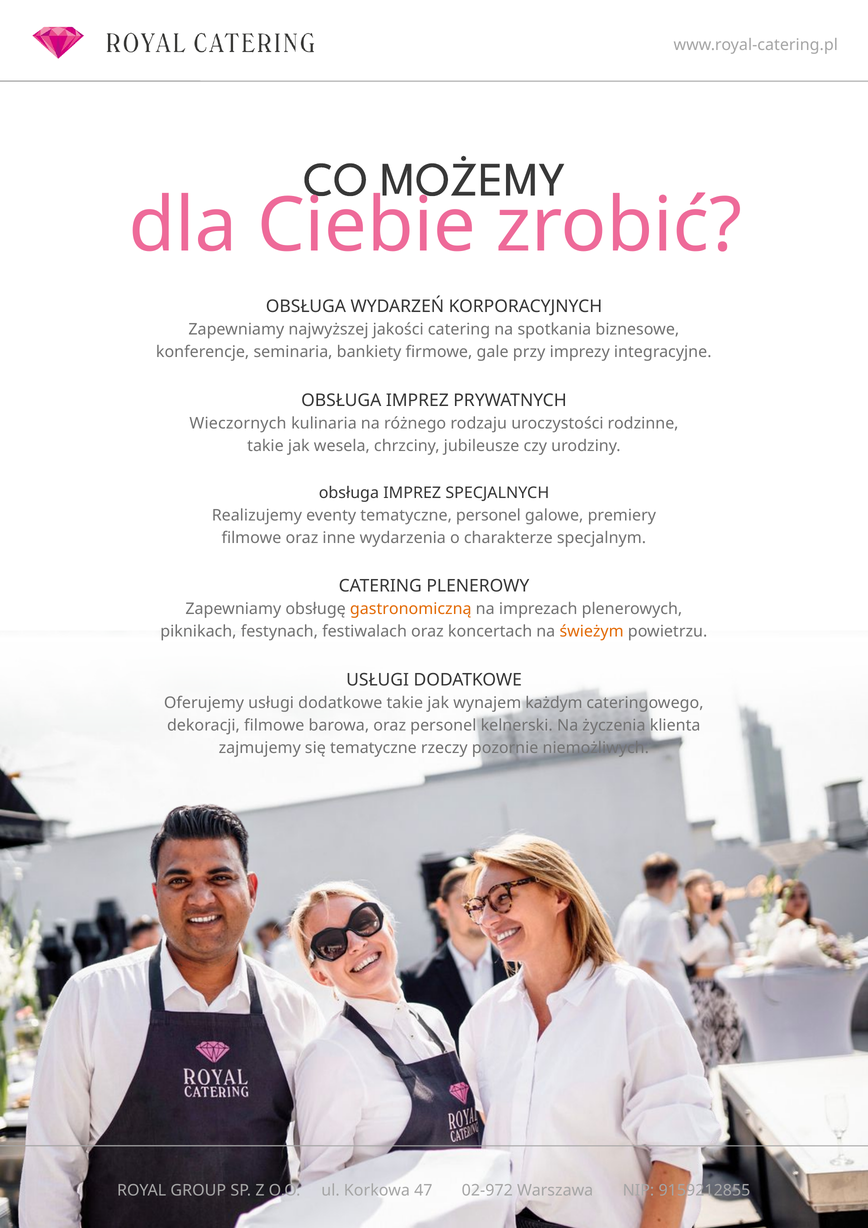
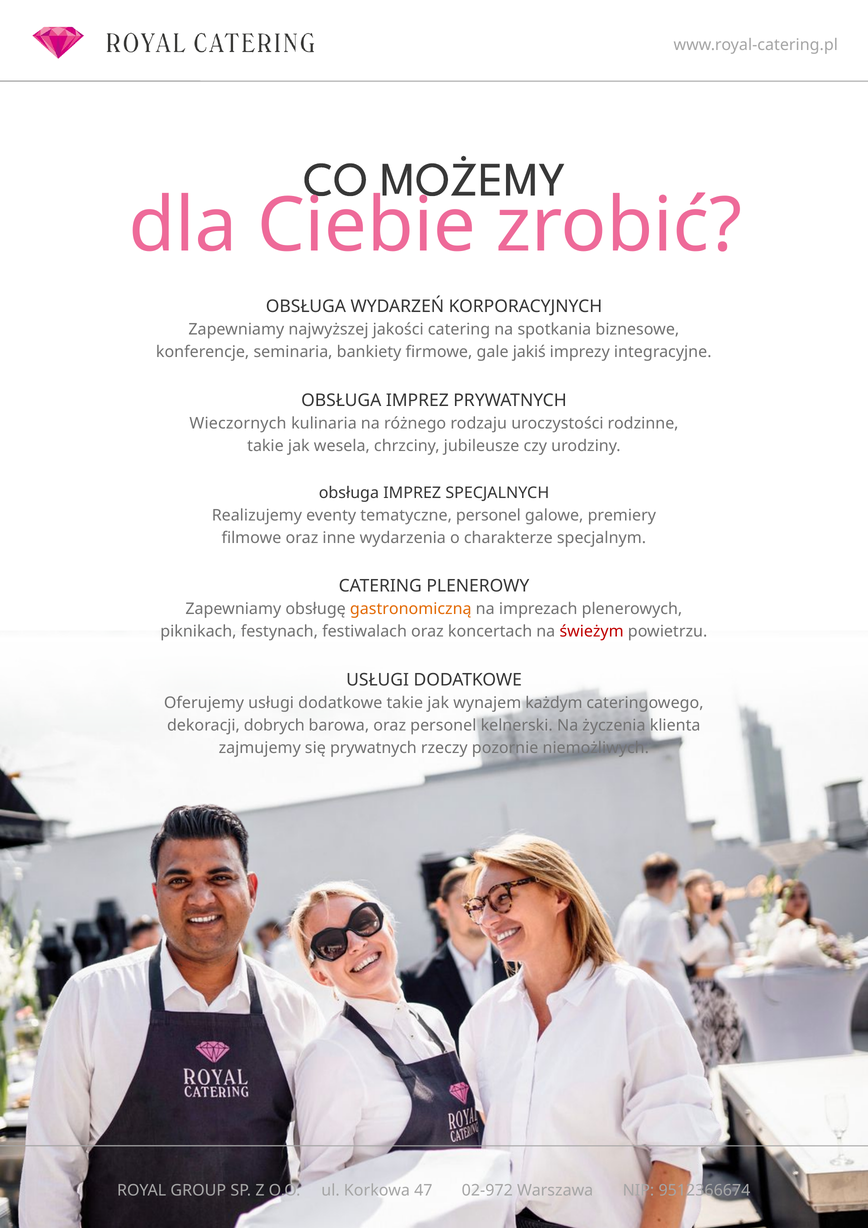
przy: przy -> jakiś
świeżym colour: orange -> red
dekoracji filmowe: filmowe -> dobrych
się tematyczne: tematyczne -> prywatnych
9159212855: 9159212855 -> 9512366674
